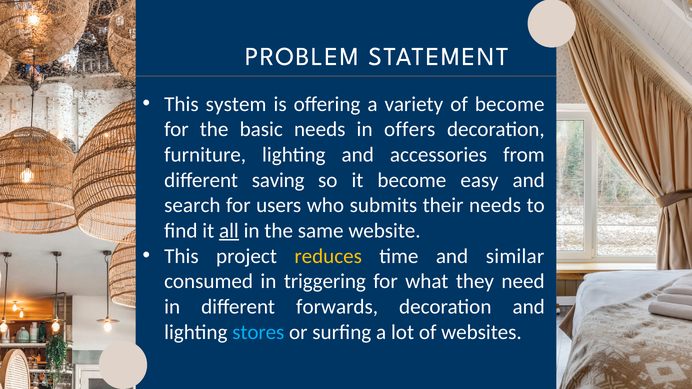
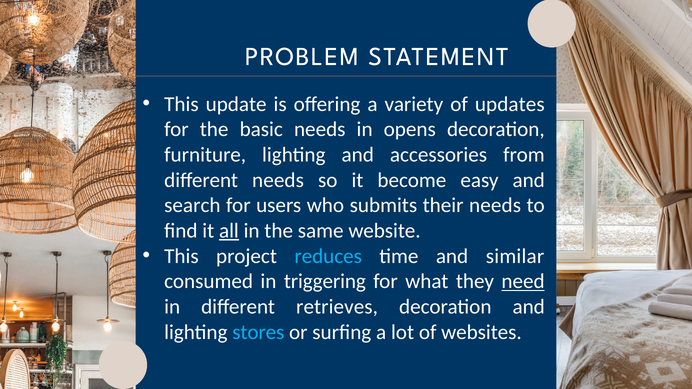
system: system -> update
of become: become -> updates
offers: offers -> opens
different saving: saving -> needs
reduces colour: yellow -> light blue
need underline: none -> present
forwards: forwards -> retrieves
